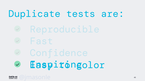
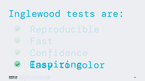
Duplicate: Duplicate -> Inglewood
